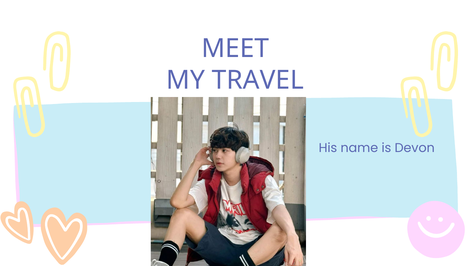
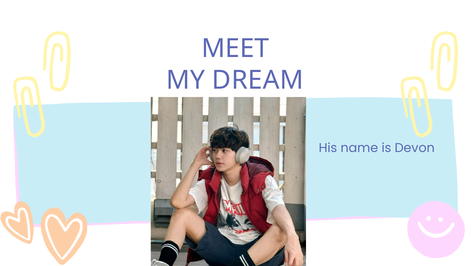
TRAVEL: TRAVEL -> DREAM
